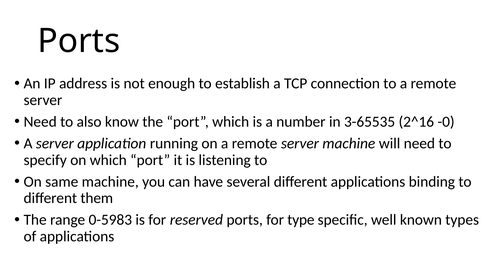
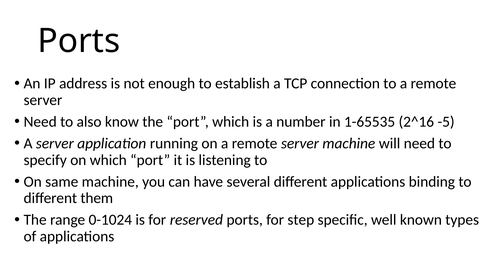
3-65535: 3-65535 -> 1-65535
-0: -0 -> -5
0-5983: 0-5983 -> 0-1024
type: type -> step
